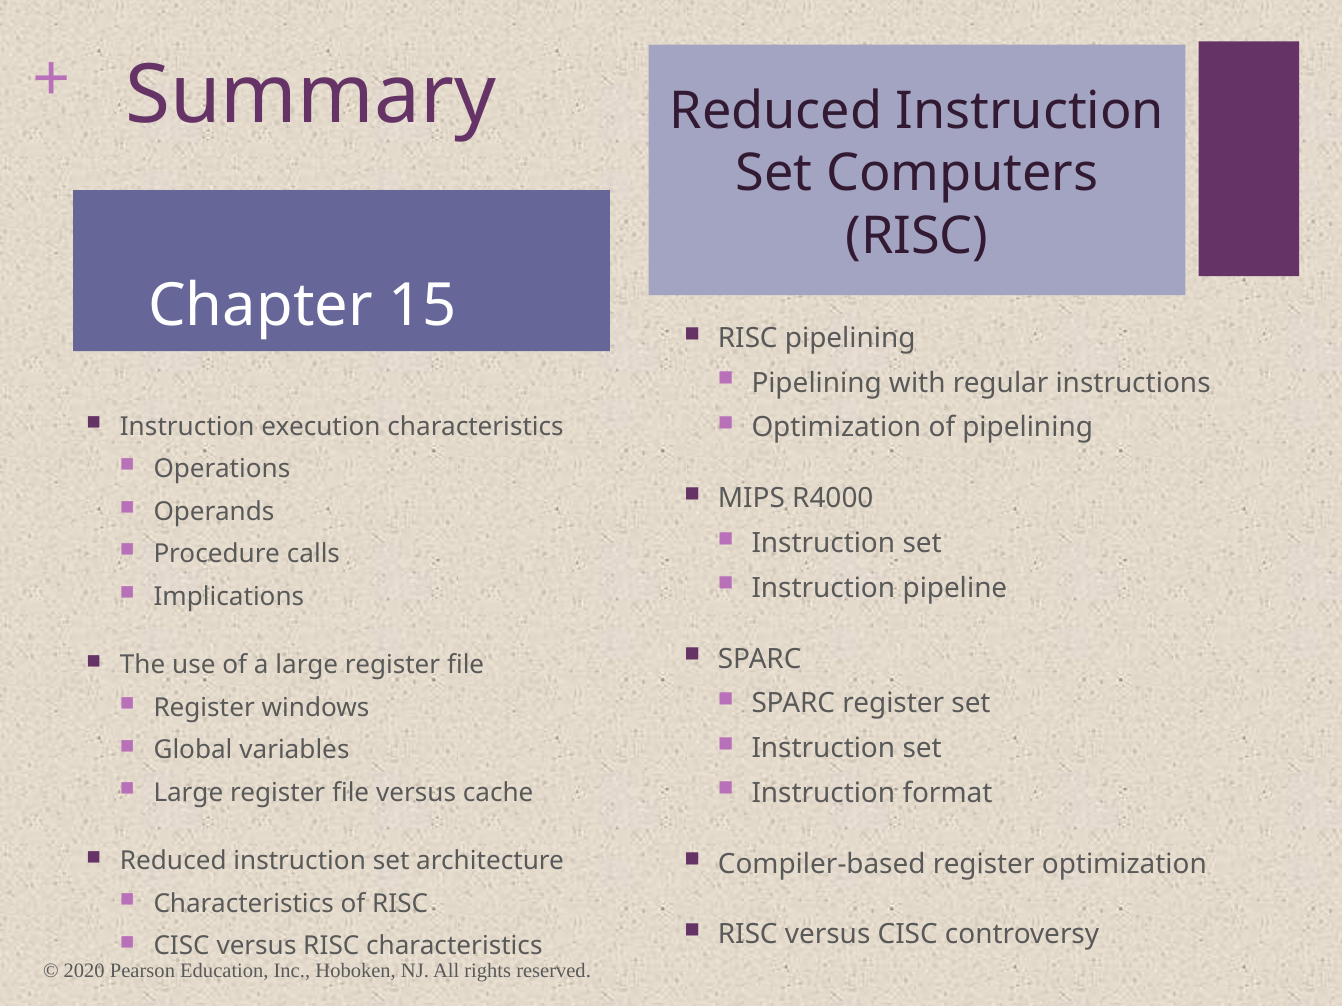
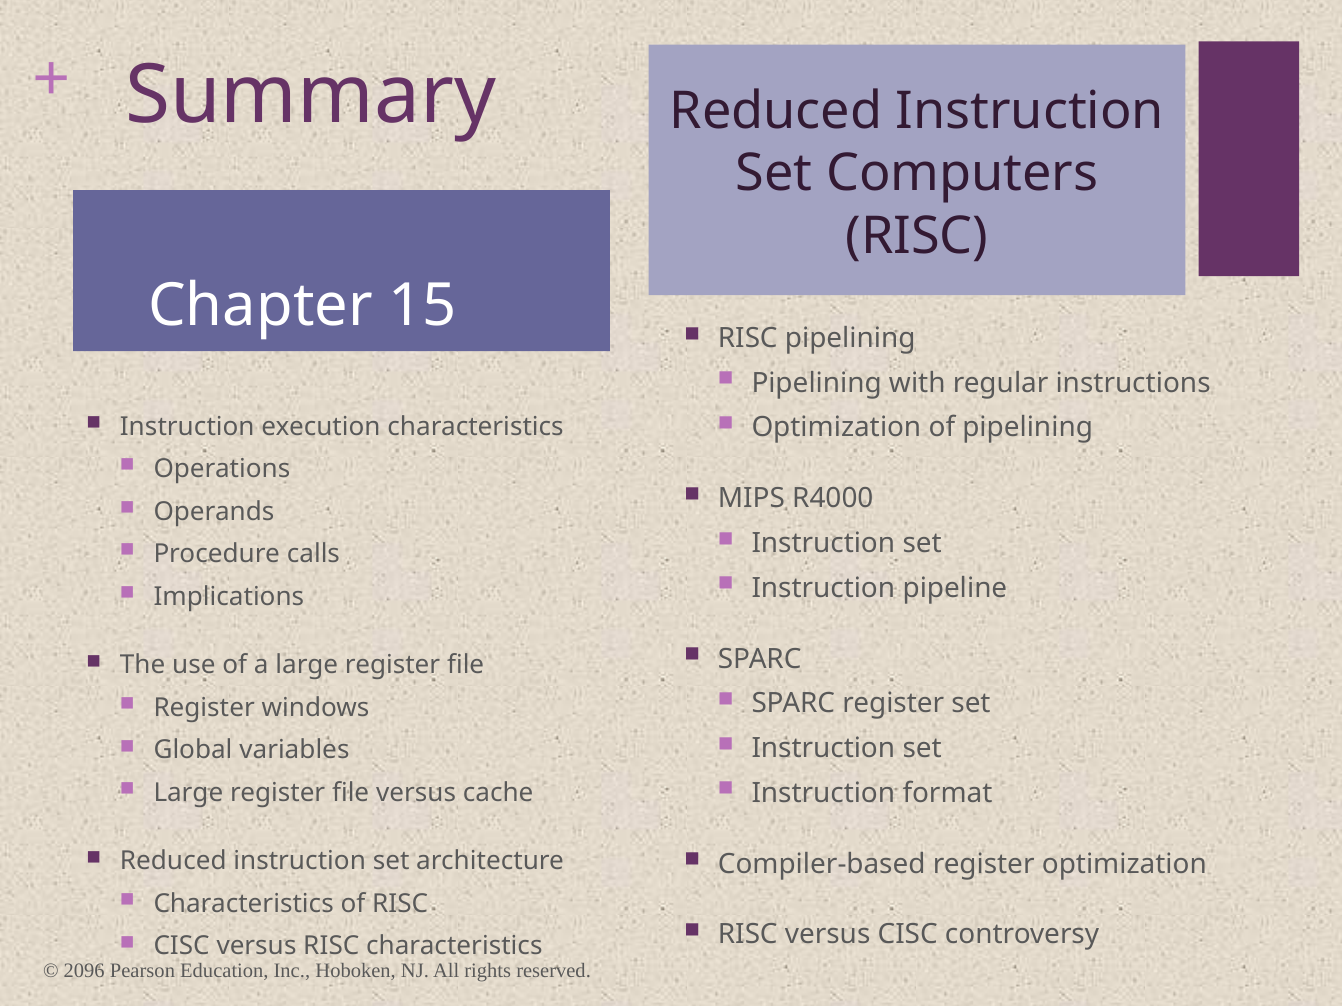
2020: 2020 -> 2096
